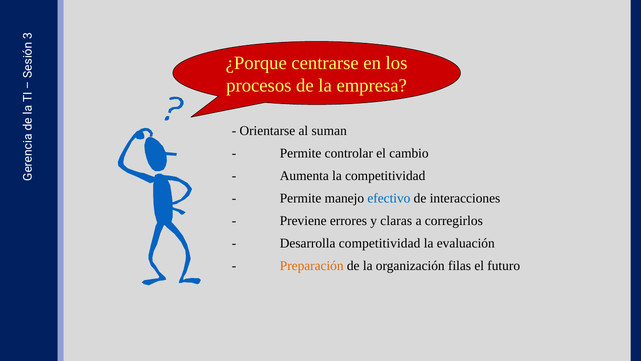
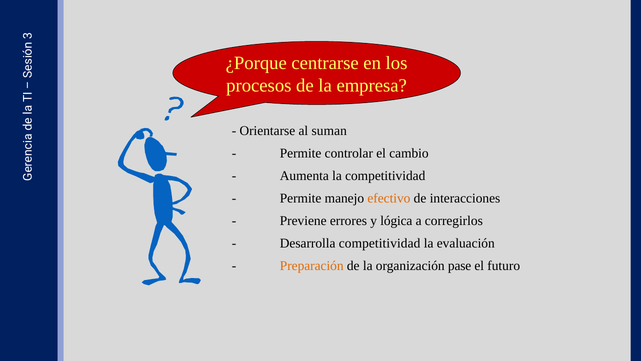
efectivo colour: blue -> orange
claras: claras -> lógica
filas: filas -> pase
